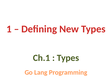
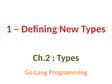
Ch.1: Ch.1 -> Ch.2
